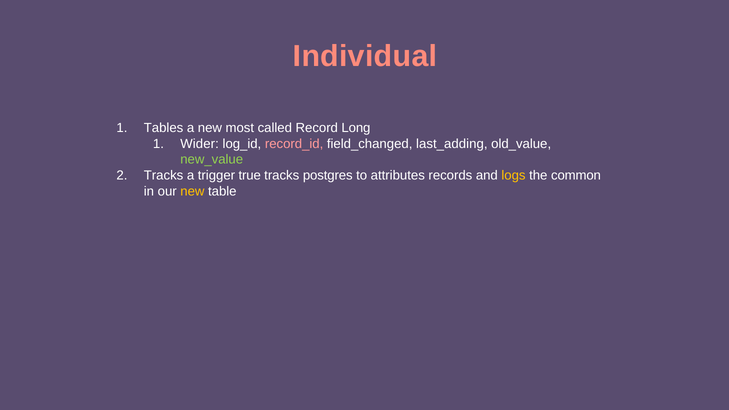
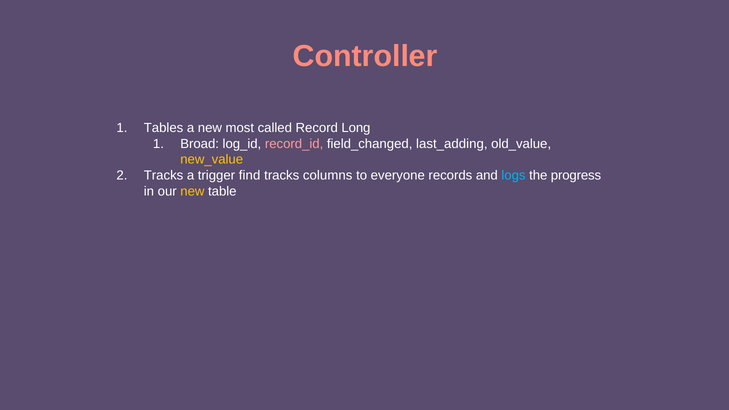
Individual: Individual -> Controller
Wider: Wider -> Broad
new_value colour: light green -> yellow
true: true -> find
postgres: postgres -> columns
attributes: attributes -> everyone
logs colour: yellow -> light blue
common: common -> progress
